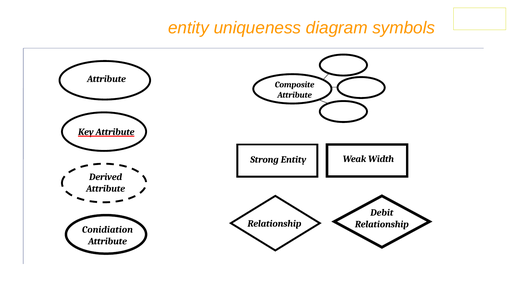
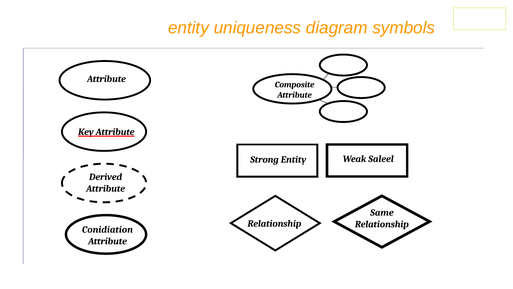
Width: Width -> Saleel
Debit: Debit -> Same
